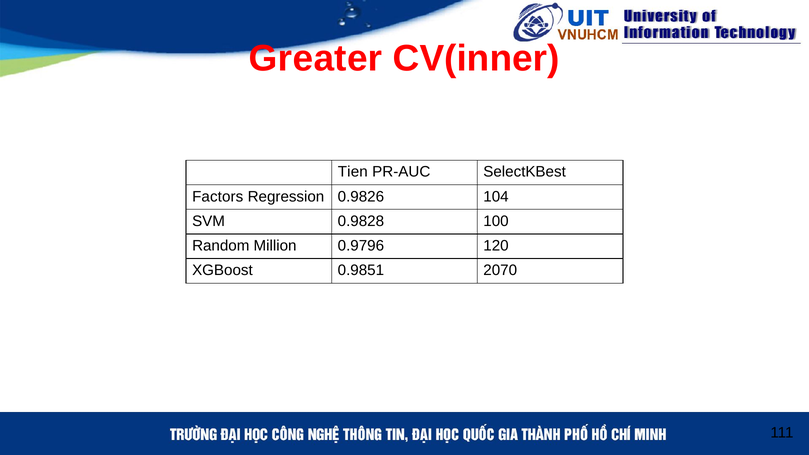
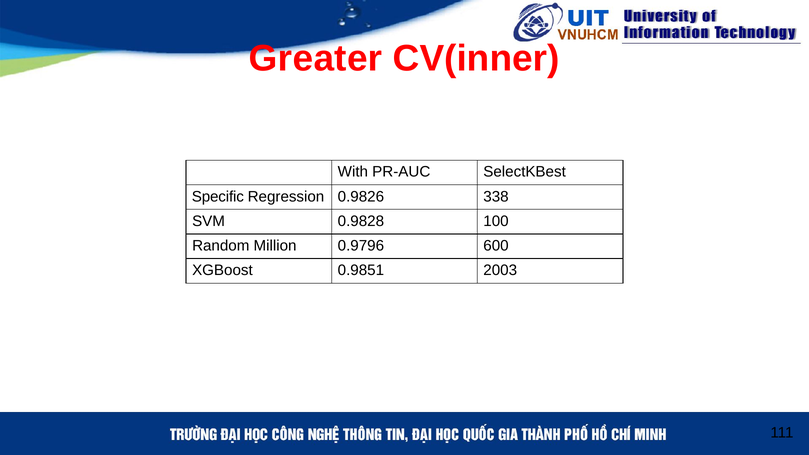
Tien: Tien -> With
Factors: Factors -> Specific
104: 104 -> 338
120: 120 -> 600
2070: 2070 -> 2003
